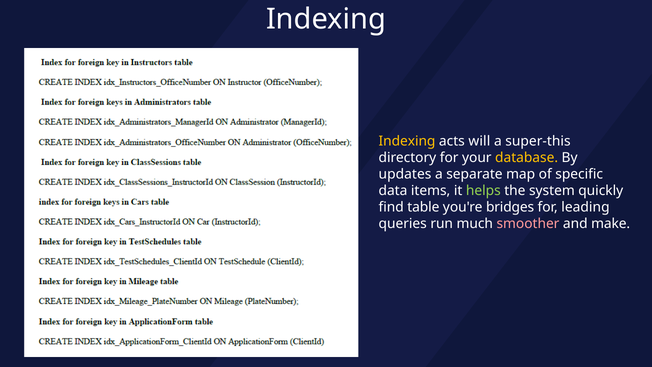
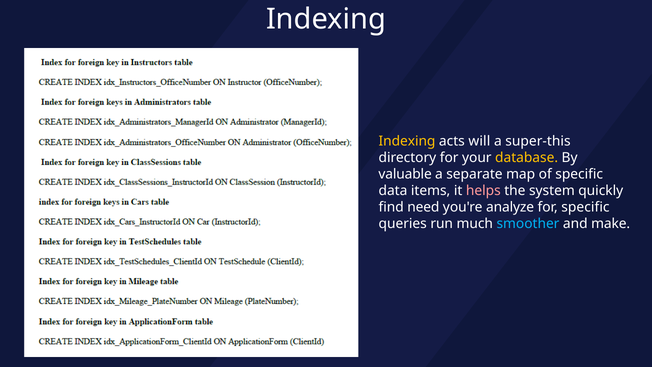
updates: updates -> valuable
helps colour: light green -> pink
table: table -> need
bridges: bridges -> analyze
for leading: leading -> specific
smoother colour: pink -> light blue
